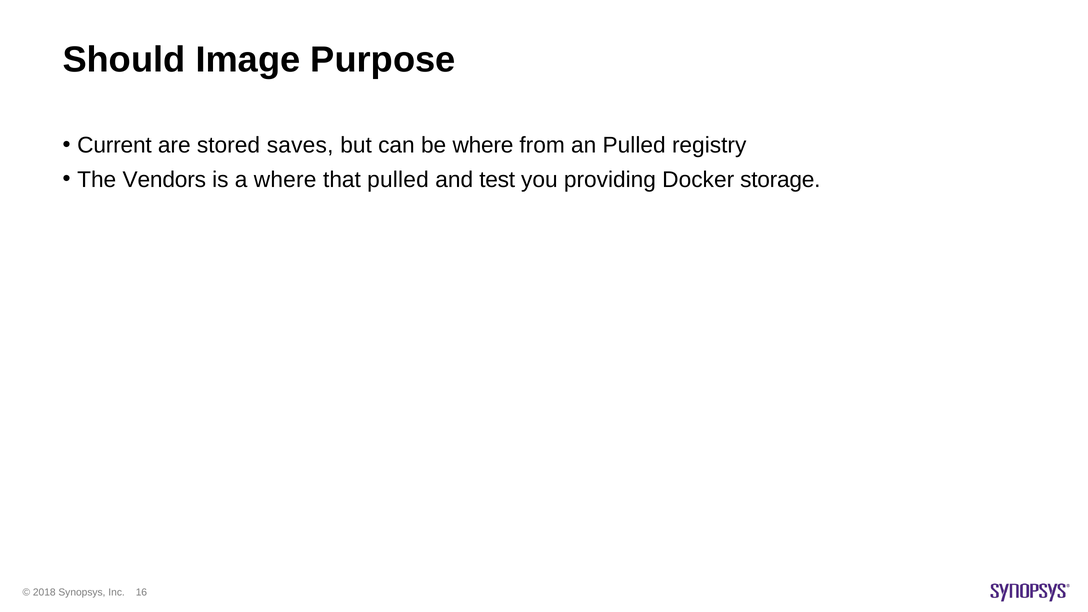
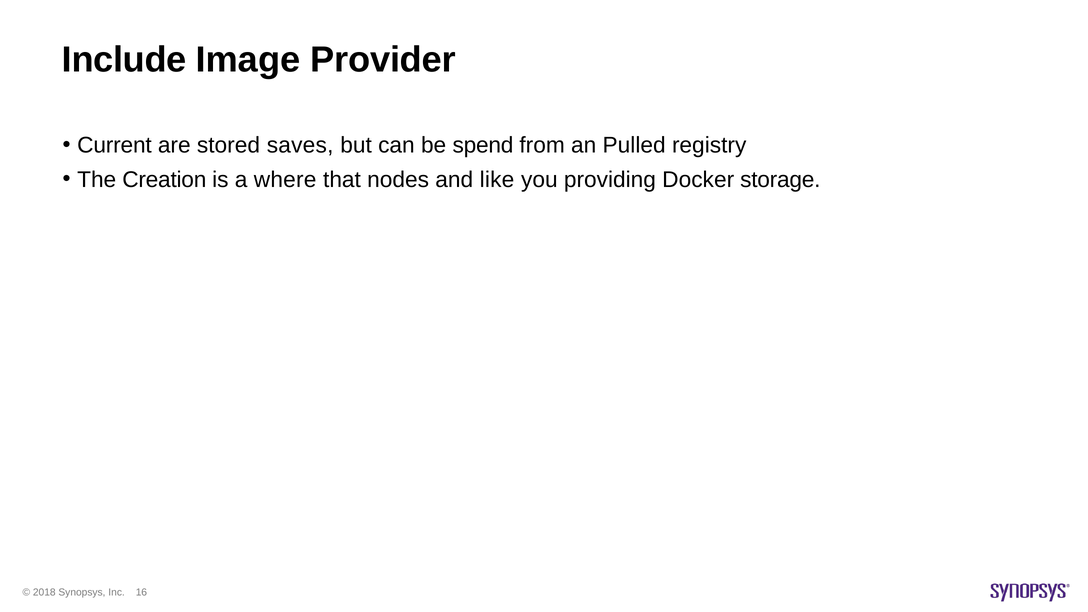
Should: Should -> Include
Purpose: Purpose -> Provider
be where: where -> spend
Vendors: Vendors -> Creation
that pulled: pulled -> nodes
test: test -> like
